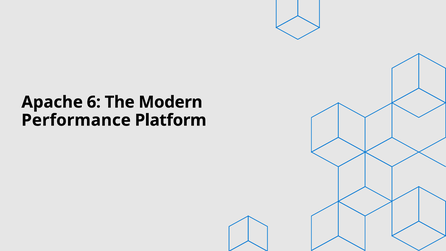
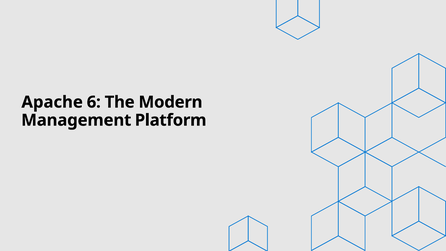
Performance: Performance -> Management
